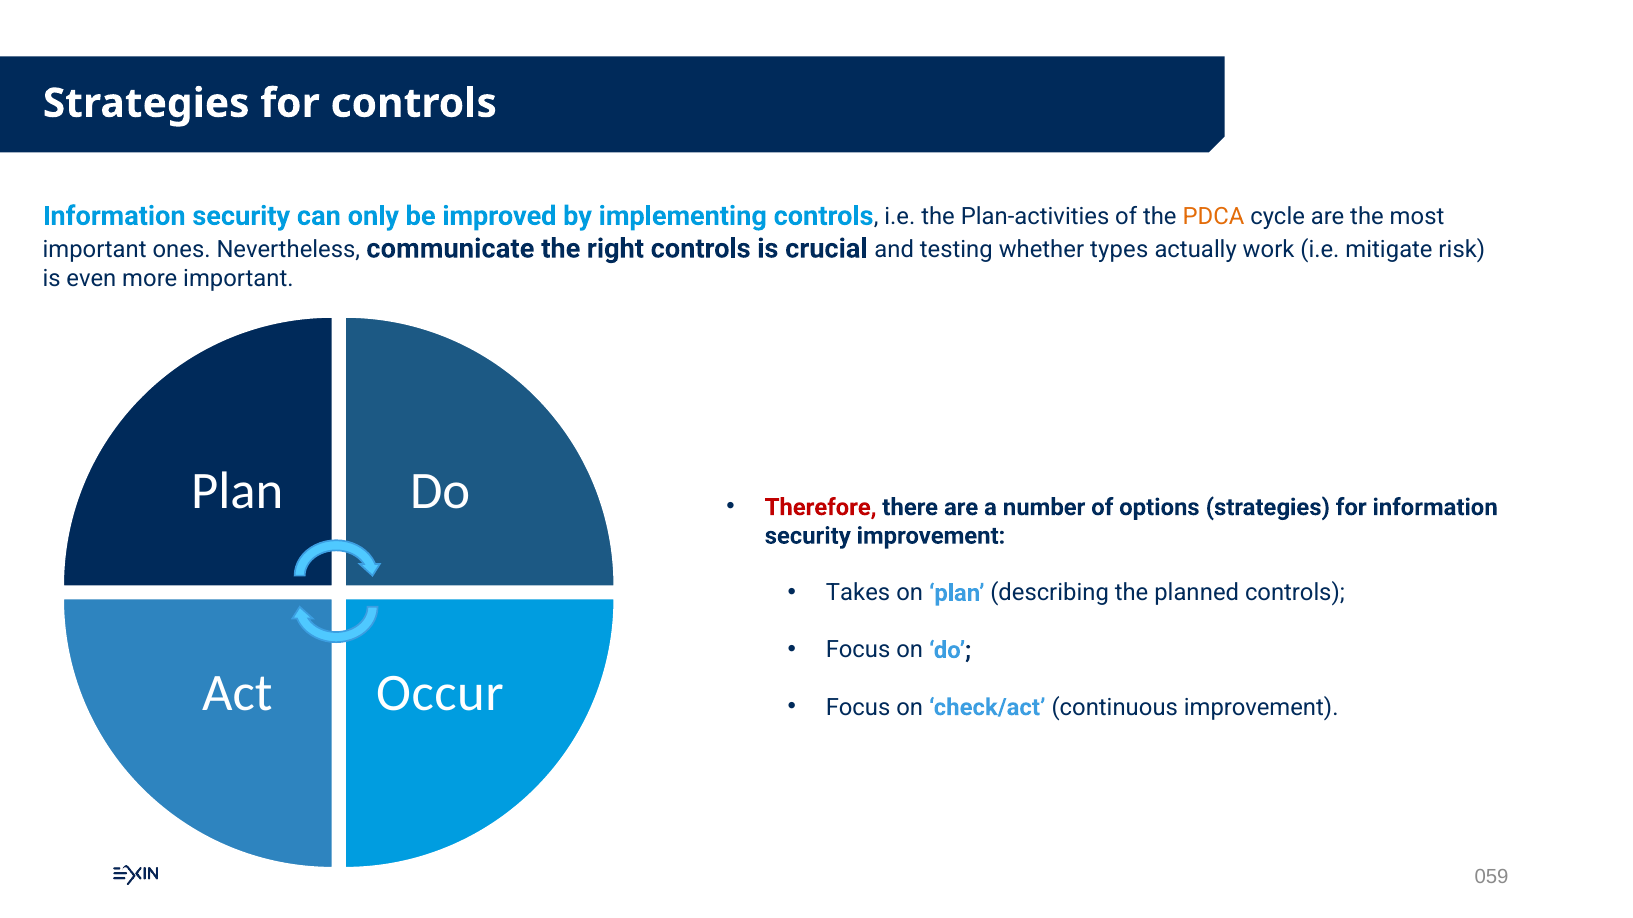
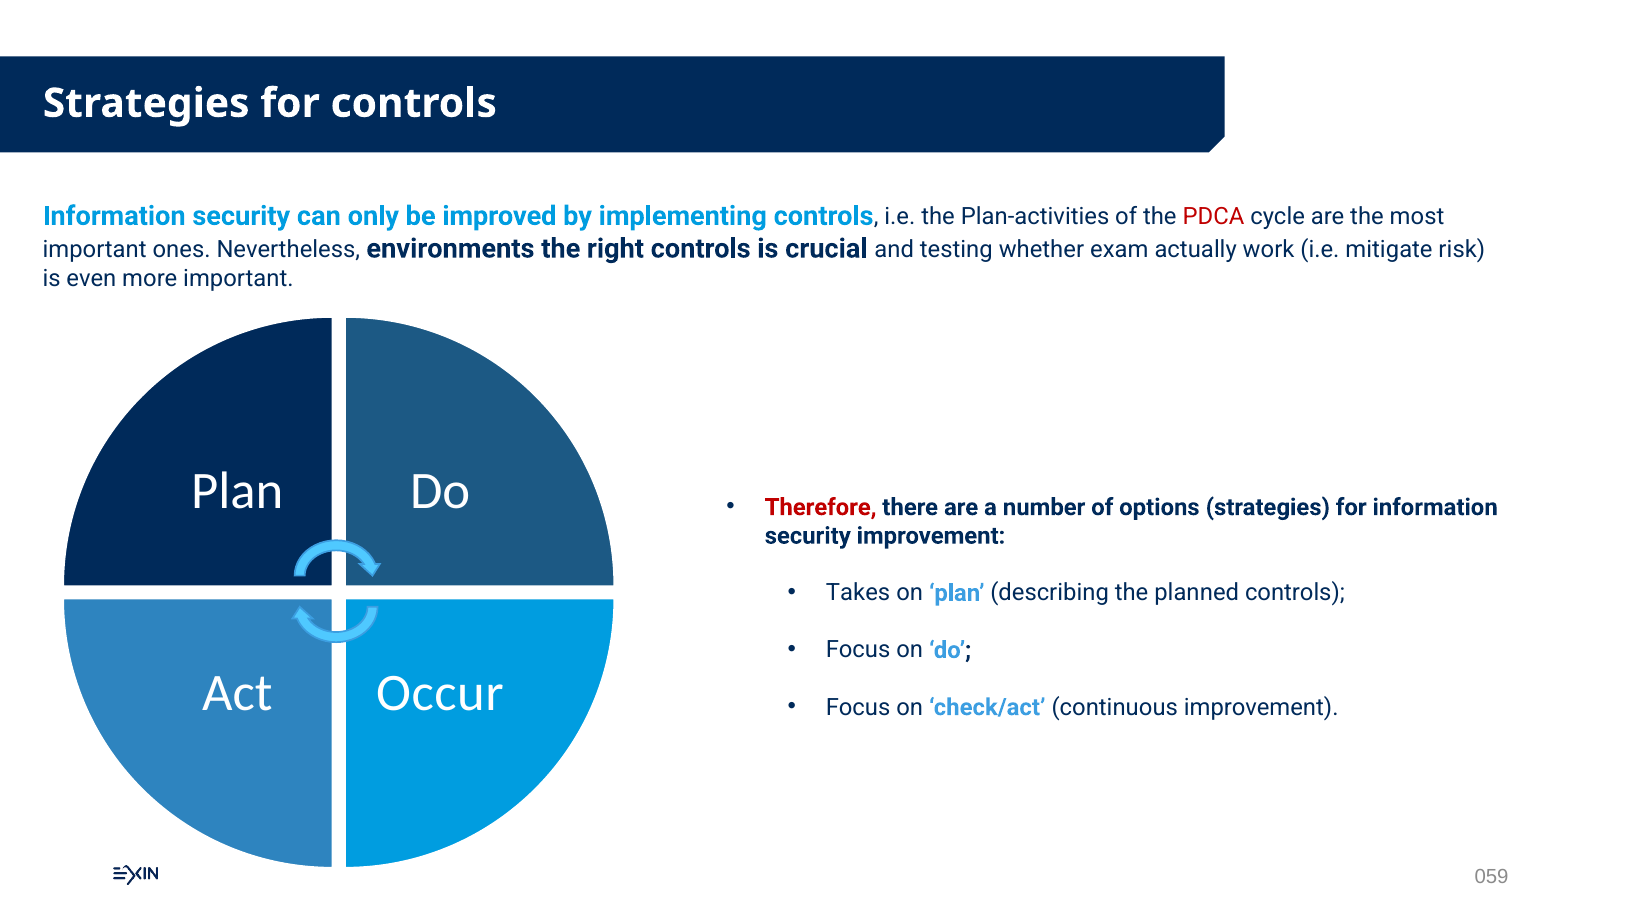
PDCA colour: orange -> red
communicate: communicate -> environments
types: types -> exam
